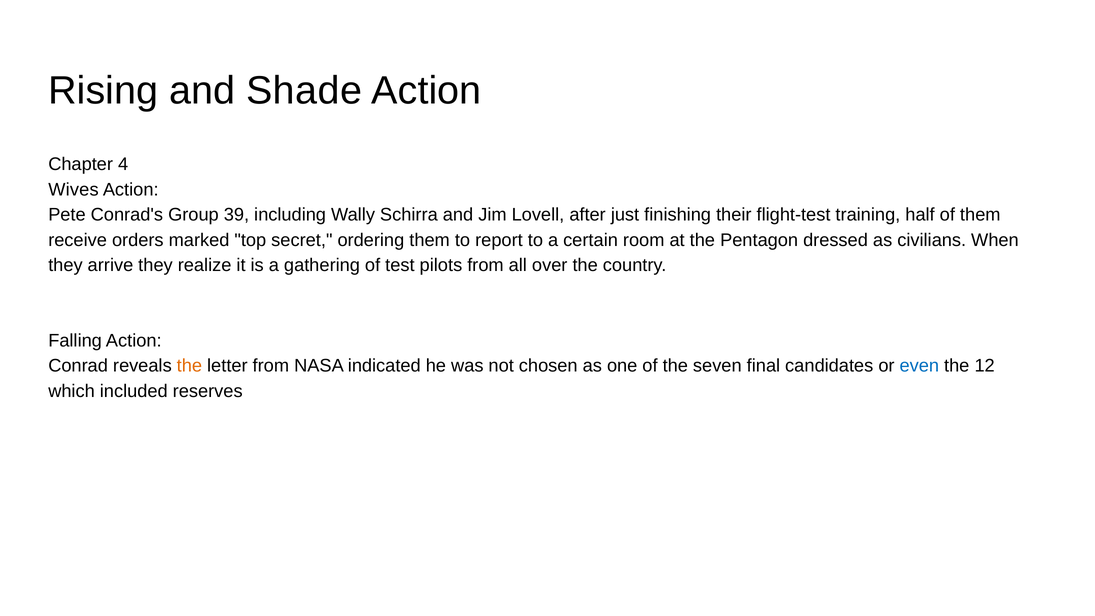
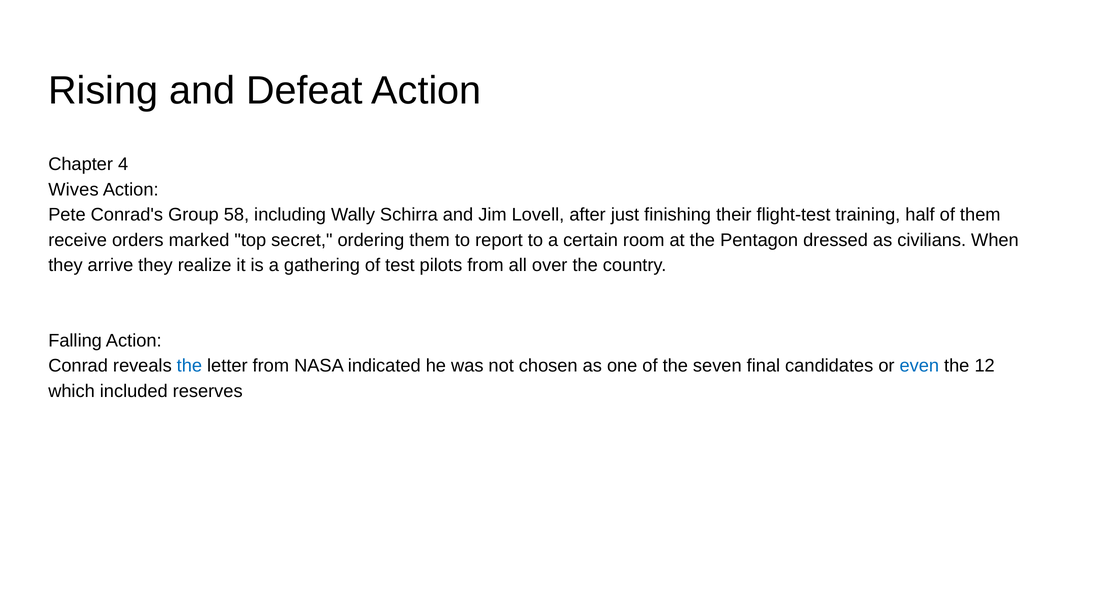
Shade: Shade -> Defeat
39: 39 -> 58
the at (189, 366) colour: orange -> blue
